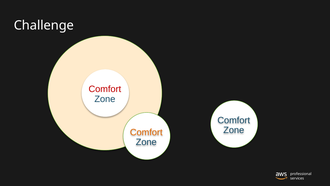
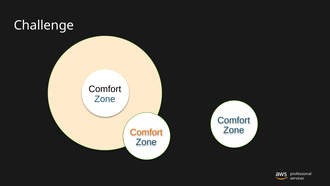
Comfort at (105, 89) colour: red -> black
